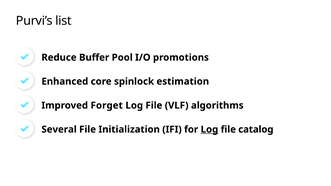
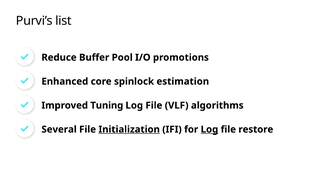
Forget: Forget -> Tuning
Initialization underline: none -> present
catalog: catalog -> restore
